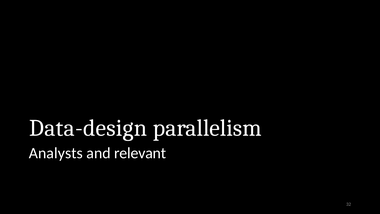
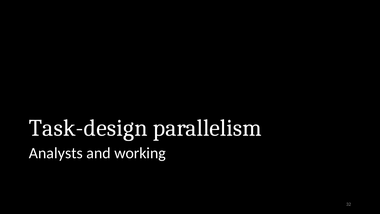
Data-design: Data-design -> Task-design
relevant: relevant -> working
